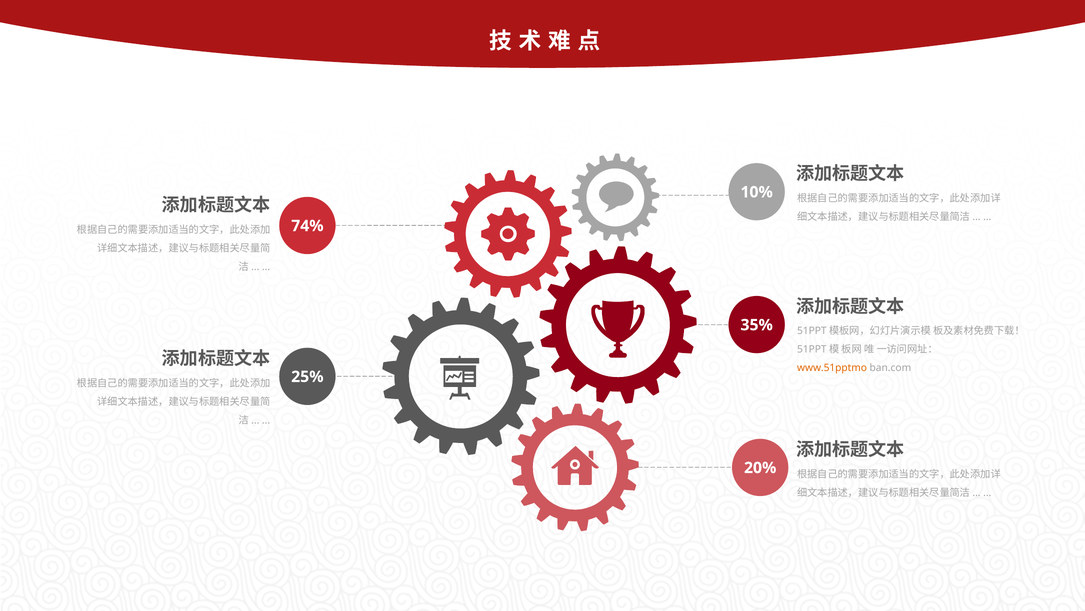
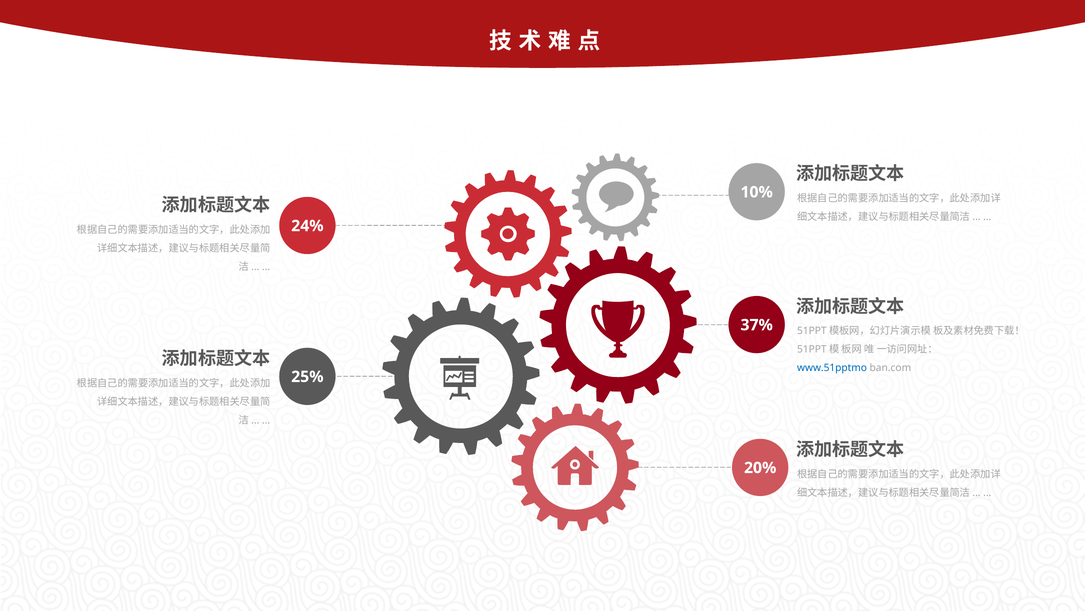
74%: 74% -> 24%
35%: 35% -> 37%
www.51pptmo colour: orange -> blue
